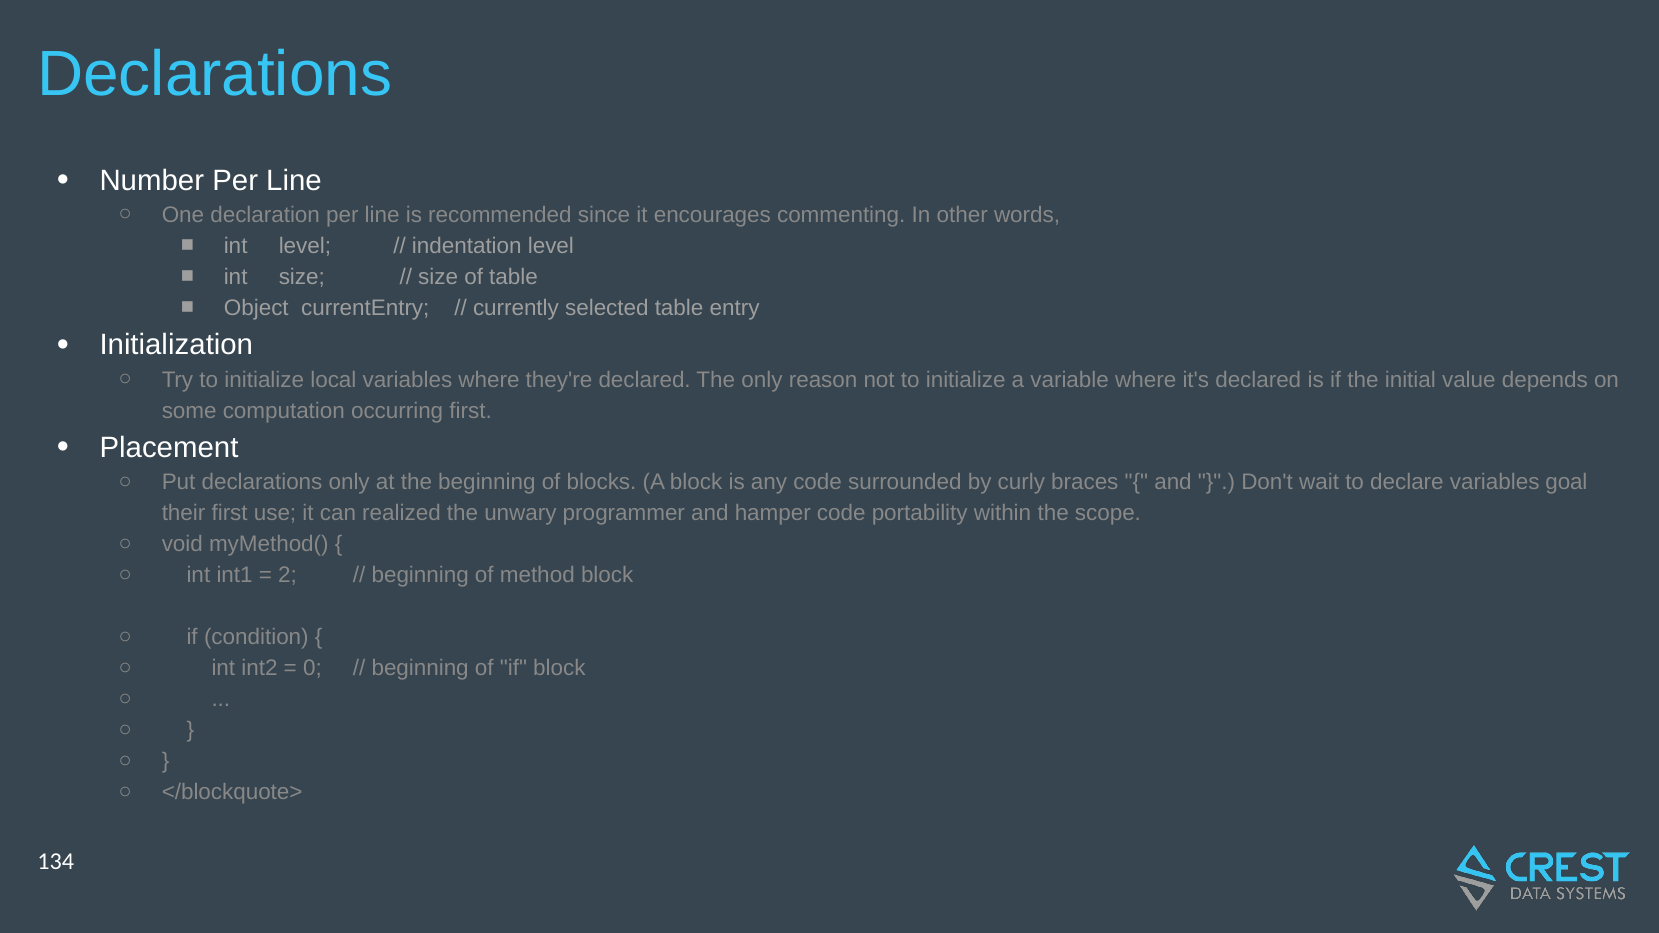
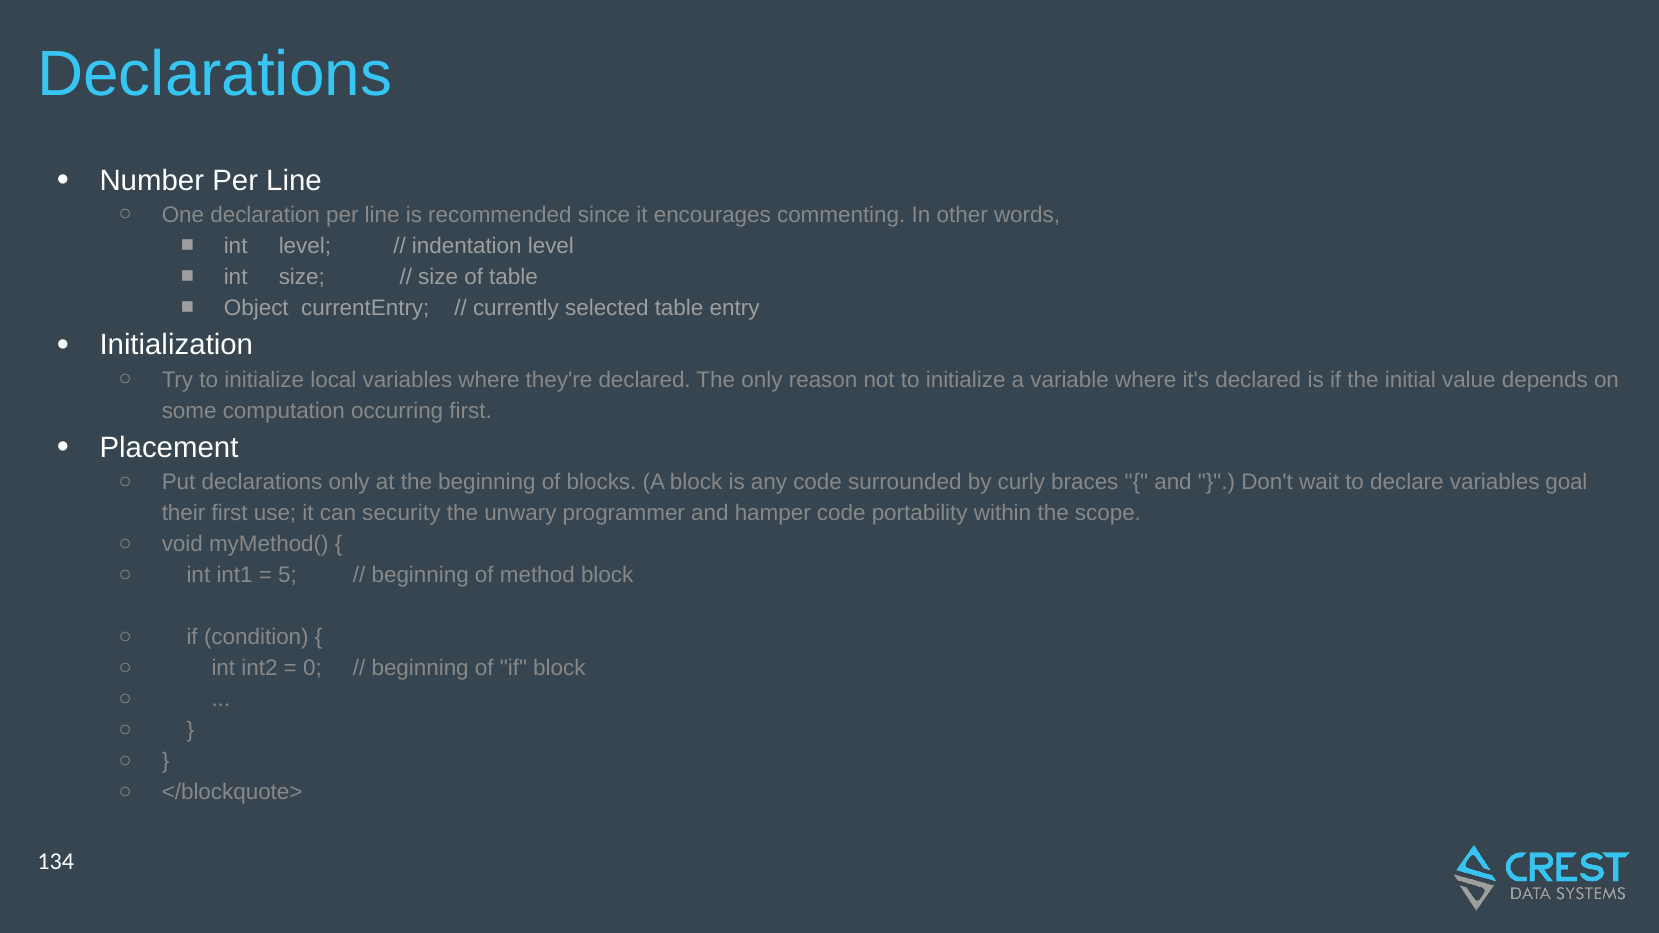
realized: realized -> security
2: 2 -> 5
